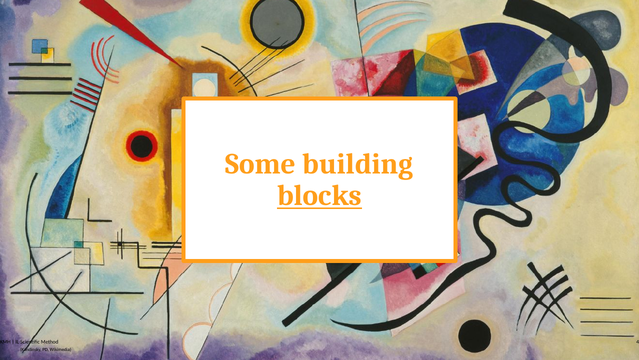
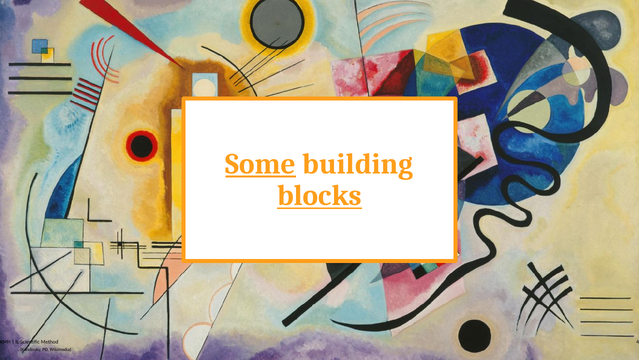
Some underline: none -> present
